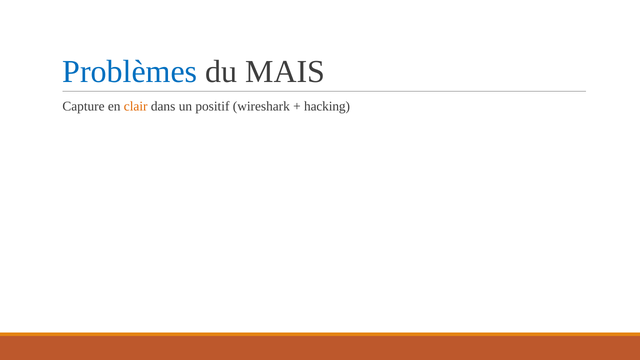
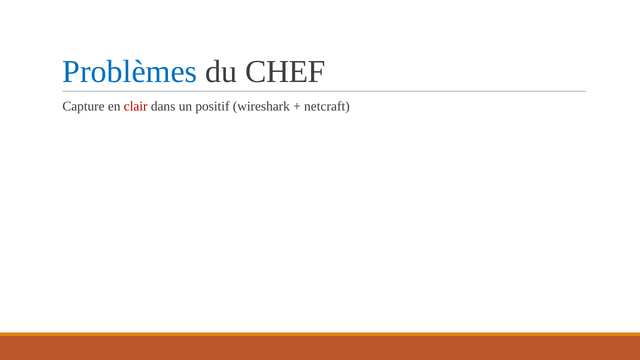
MAIS: MAIS -> CHEF
clair colour: orange -> red
hacking: hacking -> netcraft
